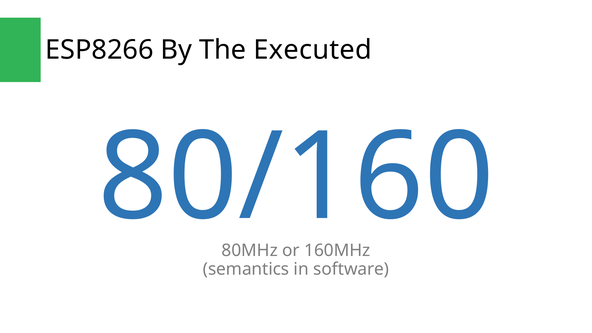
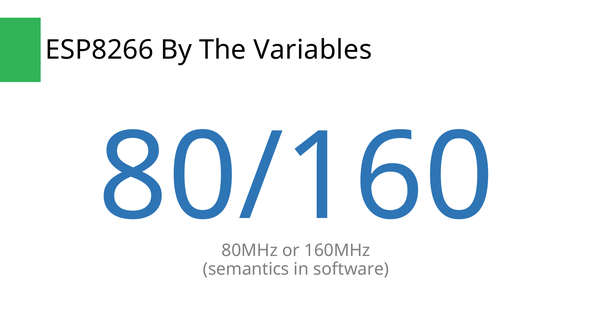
Executed: Executed -> Variables
